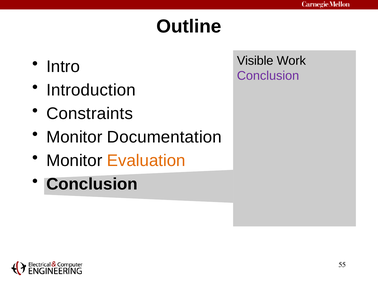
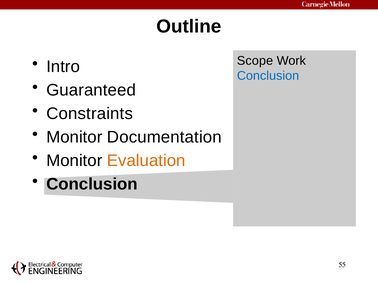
Visible: Visible -> Scope
Conclusion at (268, 76) colour: purple -> blue
Introduction: Introduction -> Guaranteed
